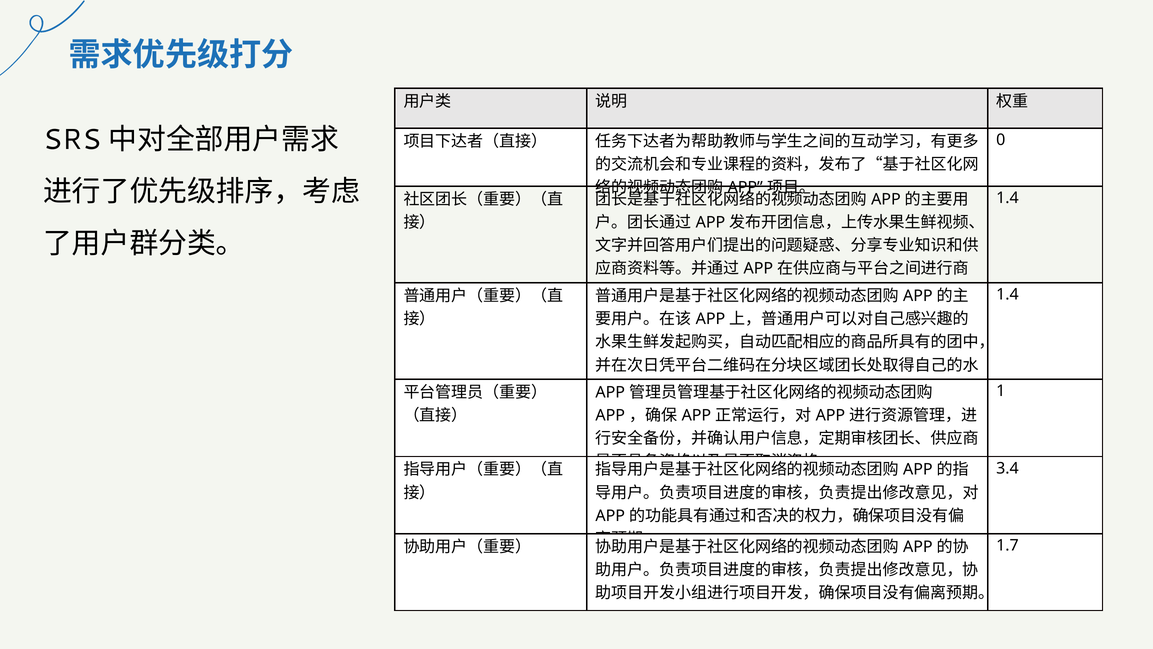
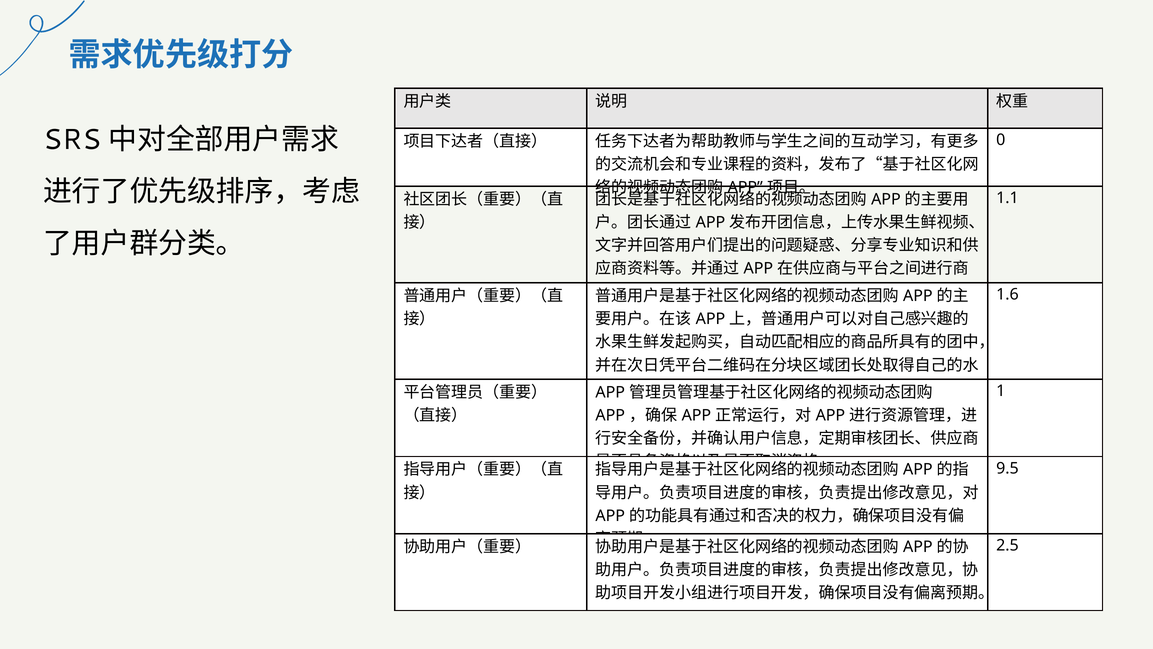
1.4 at (1007, 198): 1.4 -> 1.1
1.4 at (1007, 294): 1.4 -> 1.6
3.4: 3.4 -> 9.5
1.7: 1.7 -> 2.5
